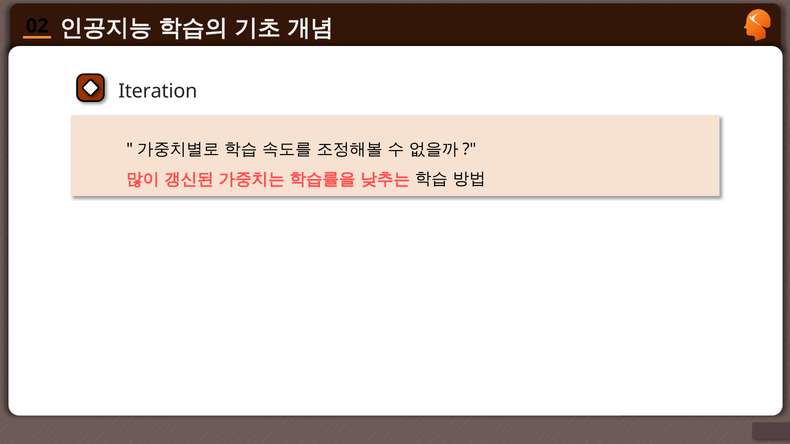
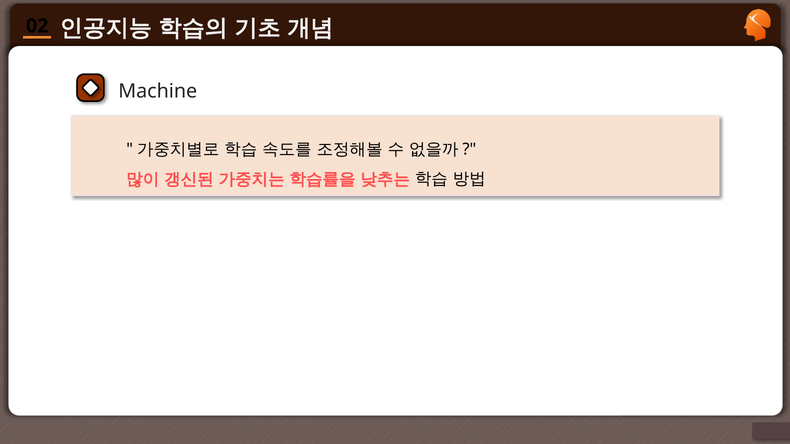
Iteration: Iteration -> Machine
